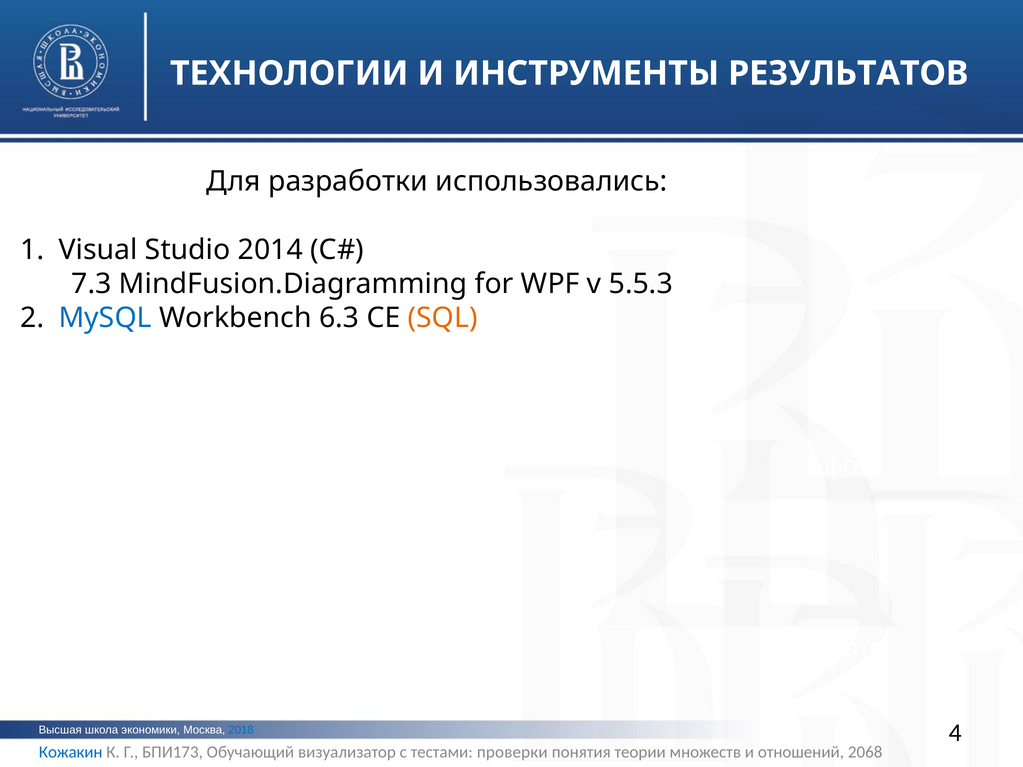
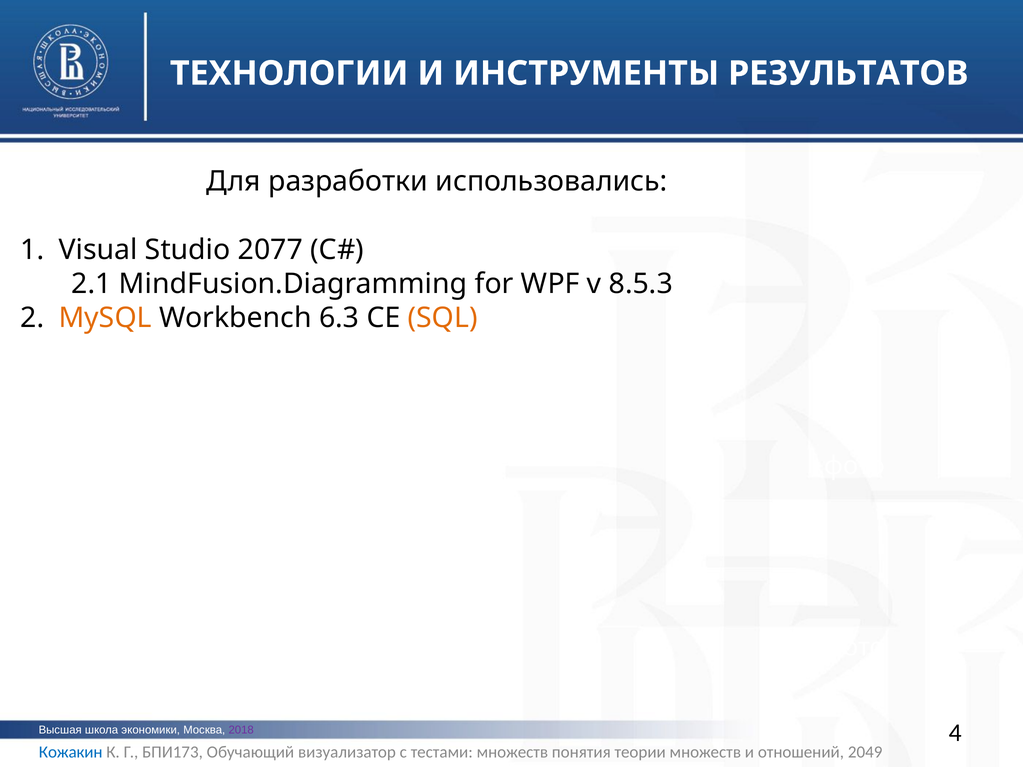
2014: 2014 -> 2077
7.3: 7.3 -> 2.1
5.5.3: 5.5.3 -> 8.5.3
MySQL colour: blue -> orange
2018 colour: blue -> purple
тестами проверки: проверки -> множеств
2068: 2068 -> 2049
